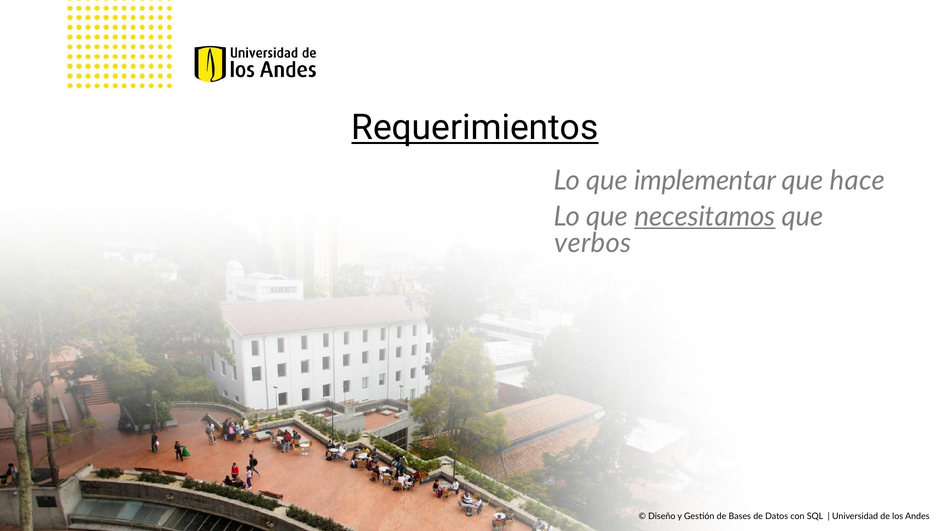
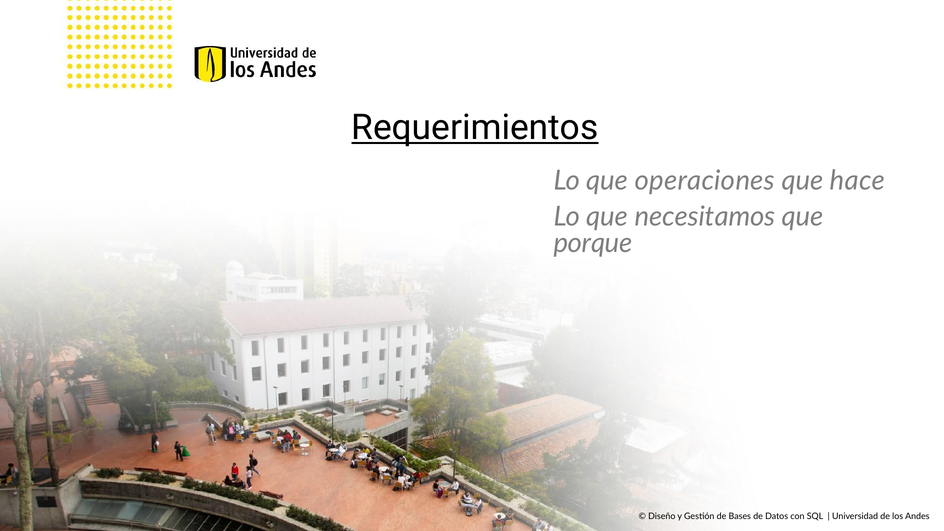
implementar: implementar -> operaciones
necesitamos underline: present -> none
verbos: verbos -> porque
